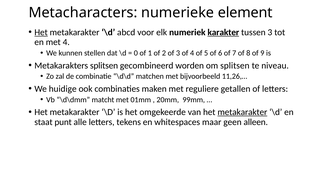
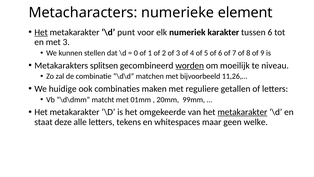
abcd: abcd -> punt
karakter underline: present -> none
tussen 3: 3 -> 6
met 4: 4 -> 3
worden underline: none -> present
om splitsen: splitsen -> moeilijk
punt: punt -> deze
alleen: alleen -> welke
